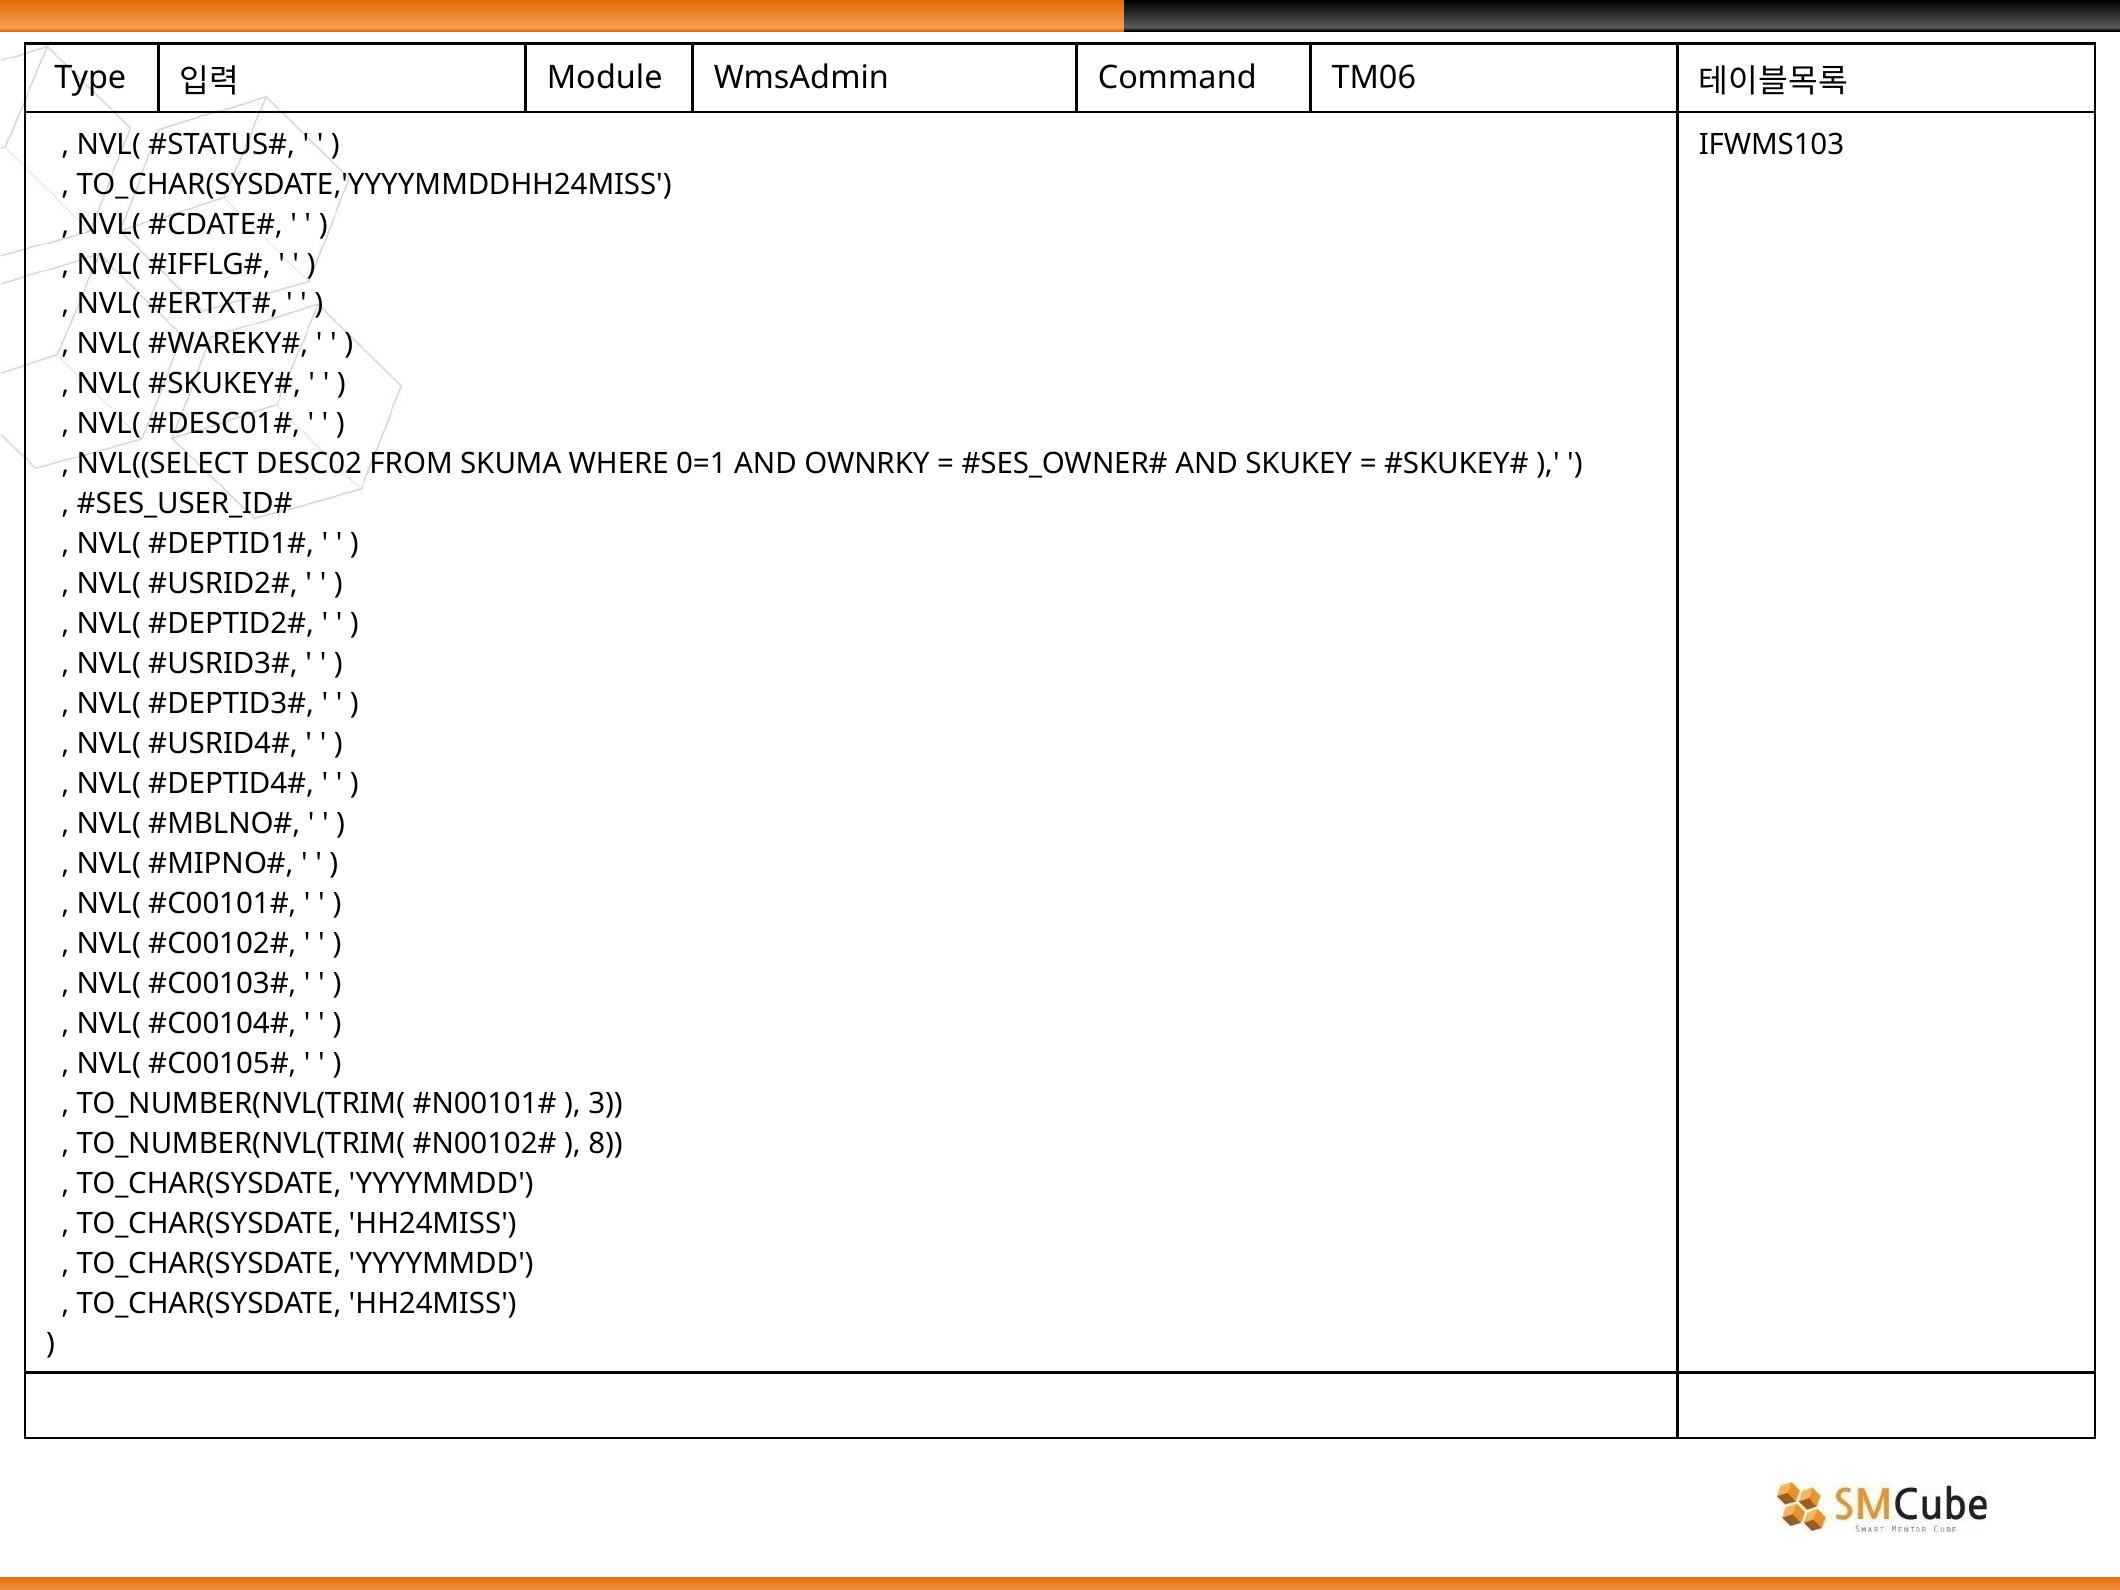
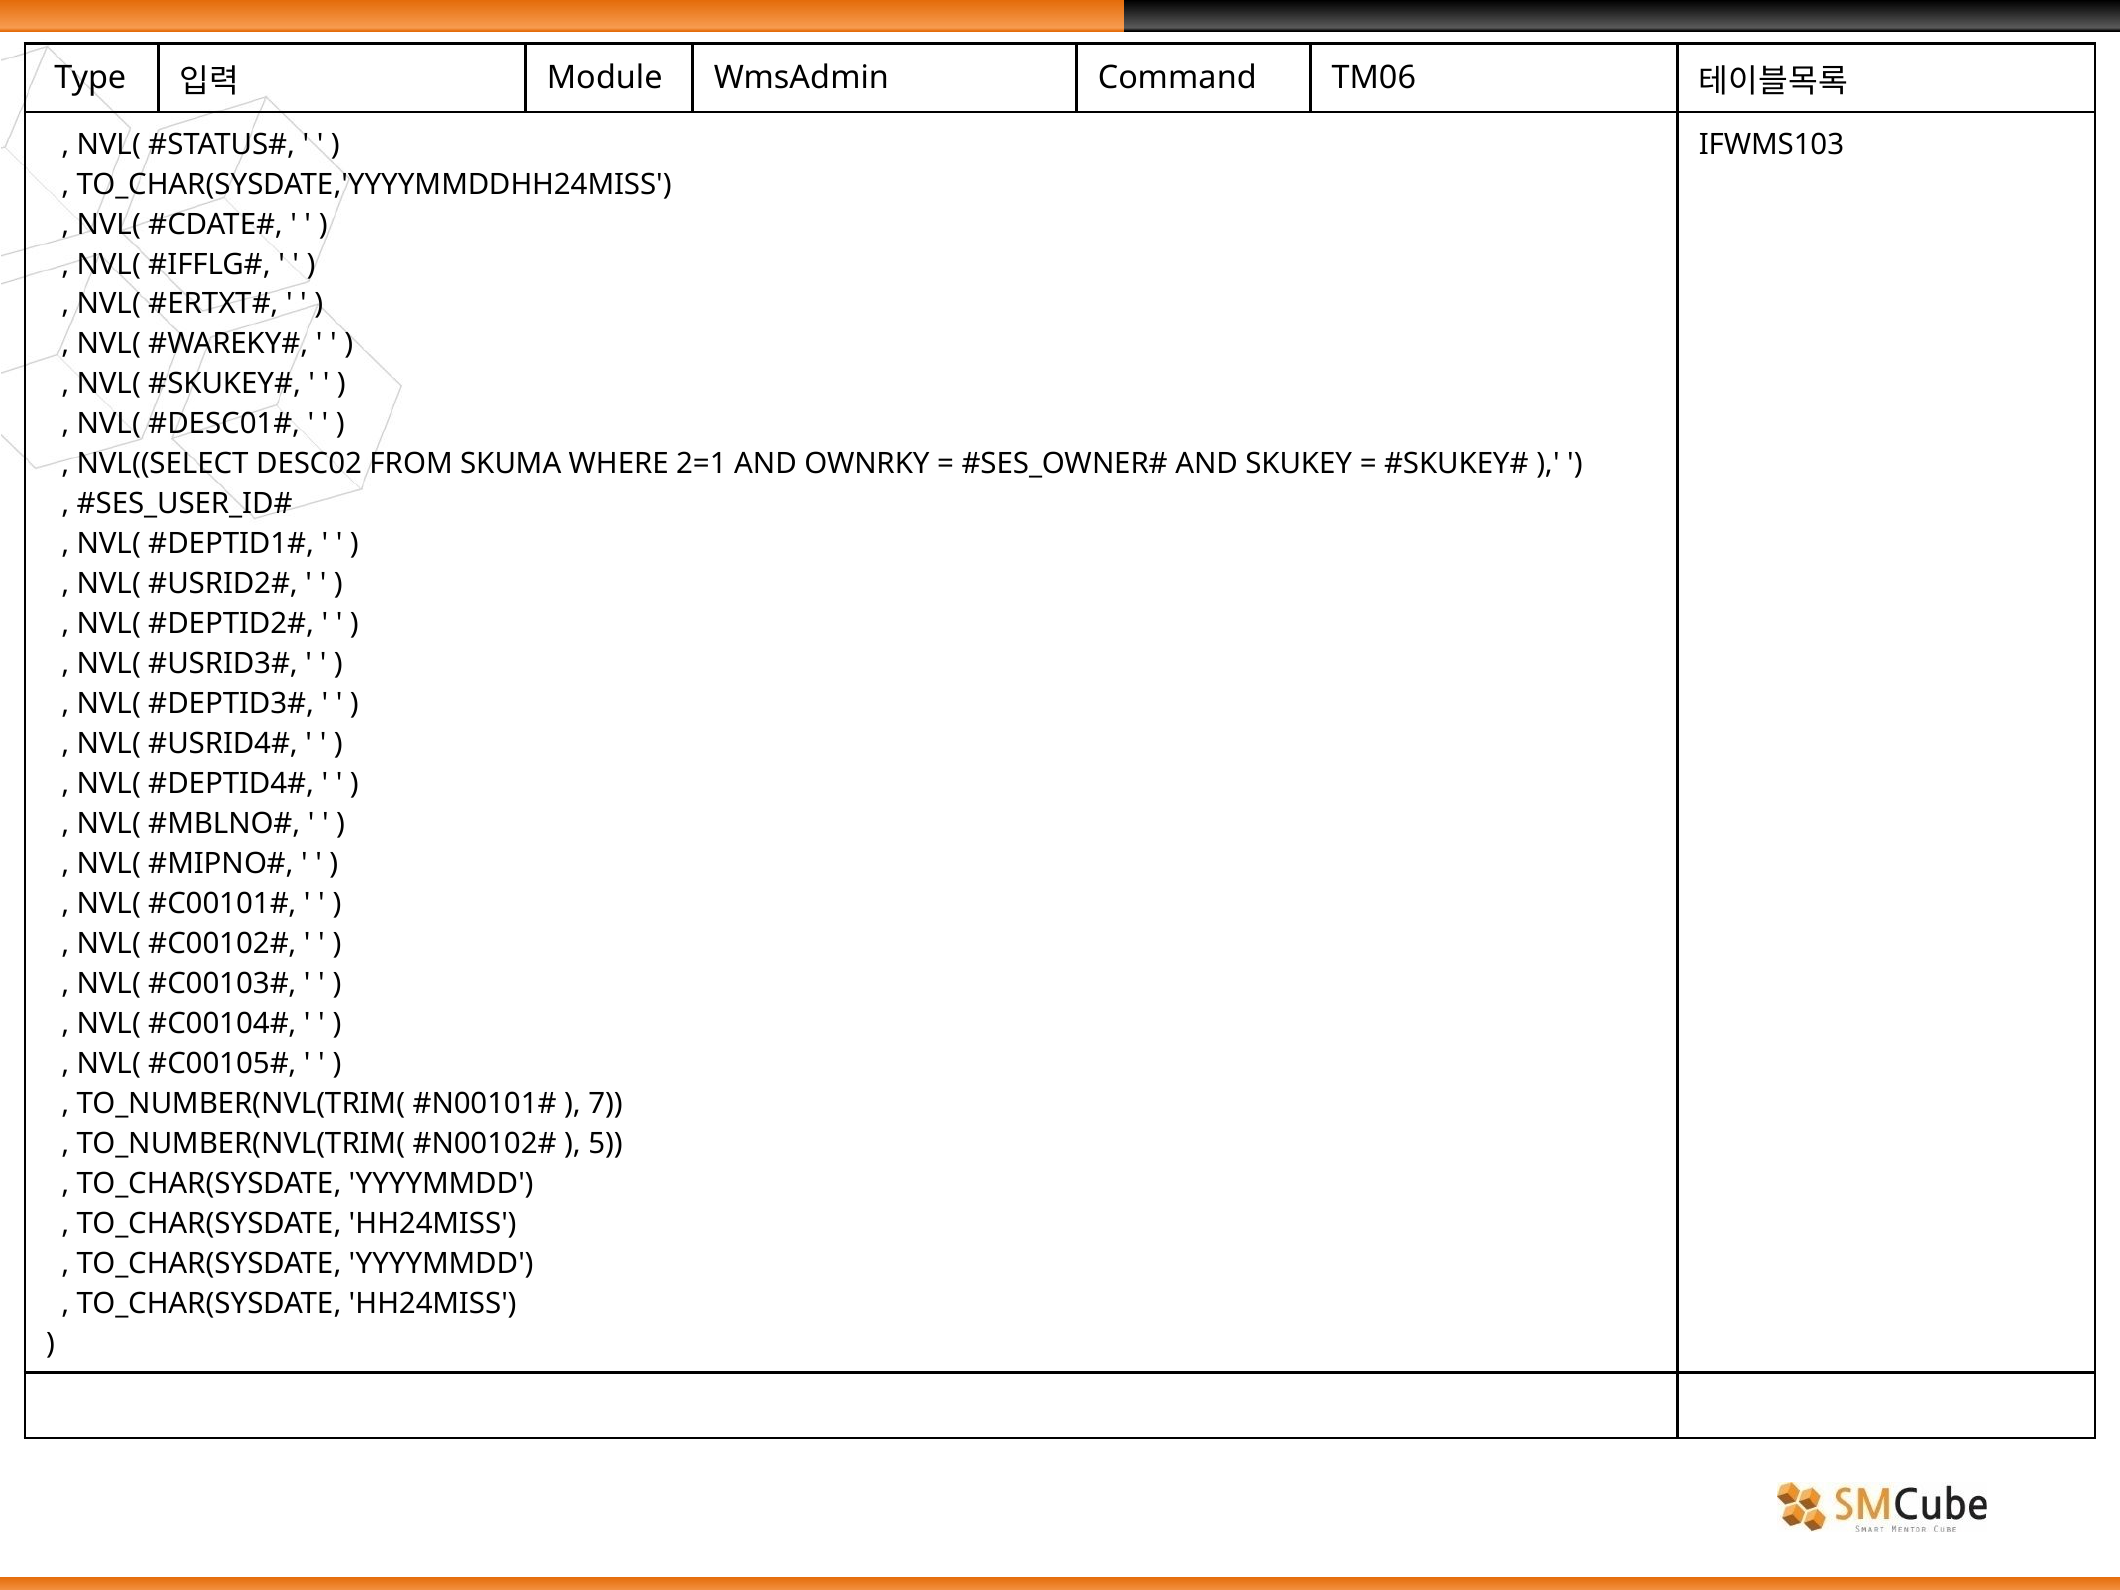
0=1: 0=1 -> 2=1
3: 3 -> 7
8: 8 -> 5
